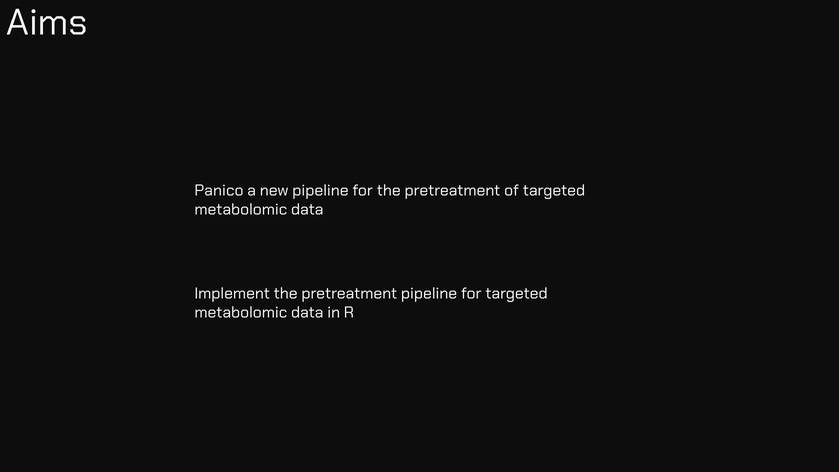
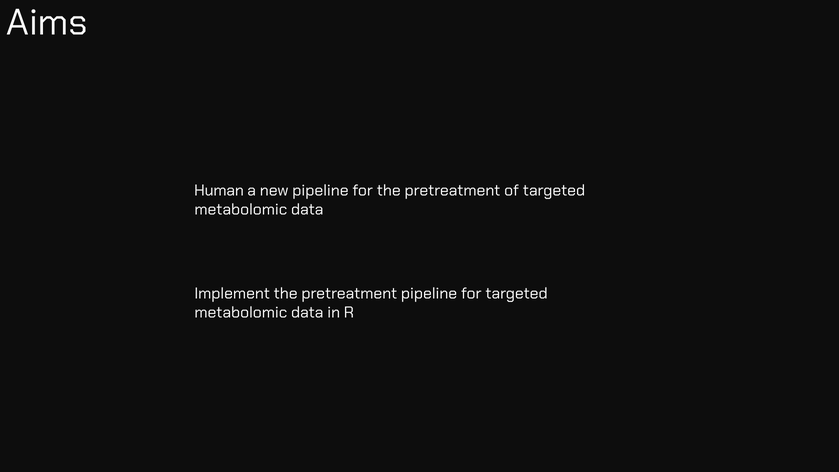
Panico: Panico -> Human
